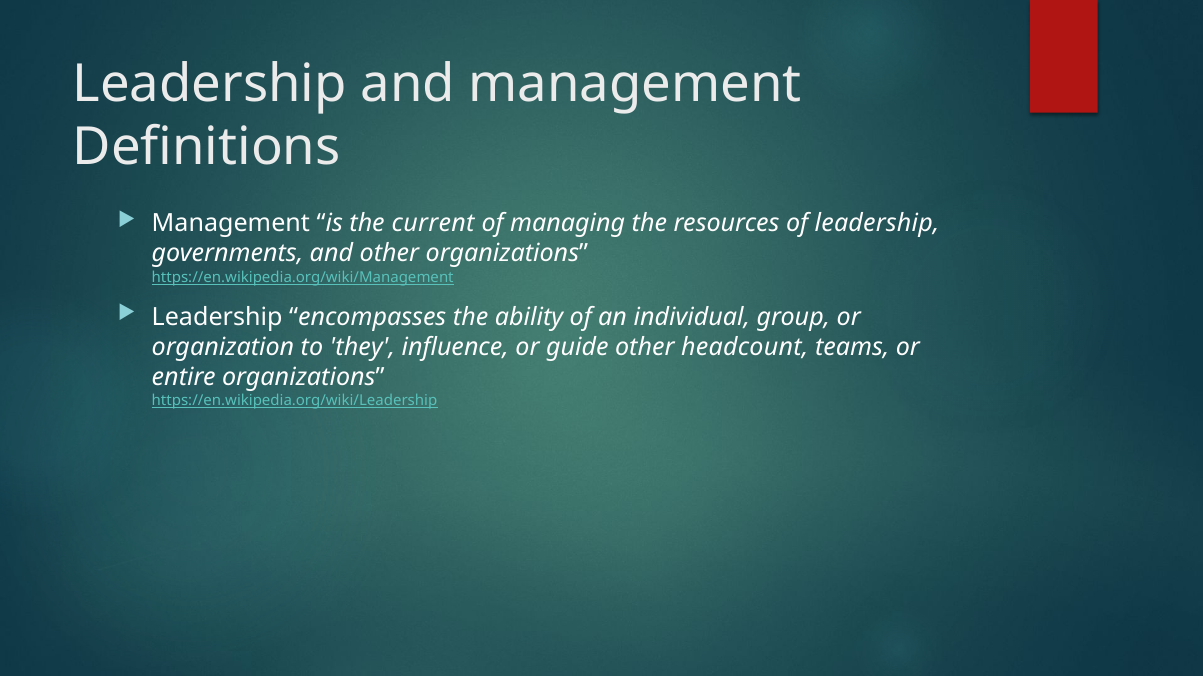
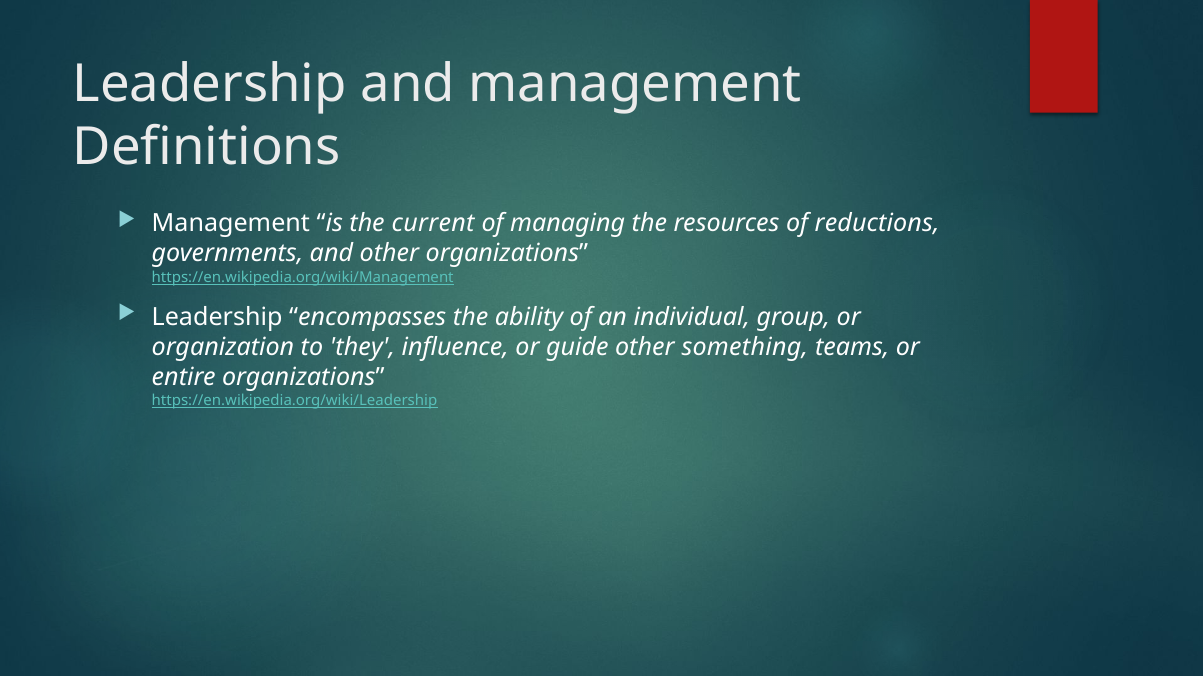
of leadership: leadership -> reductions
headcount: headcount -> something
